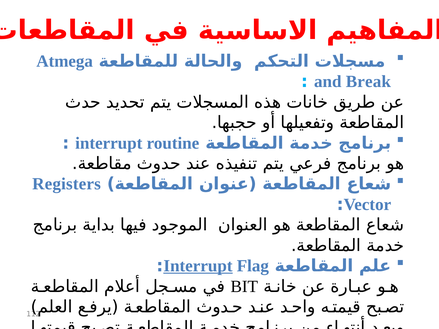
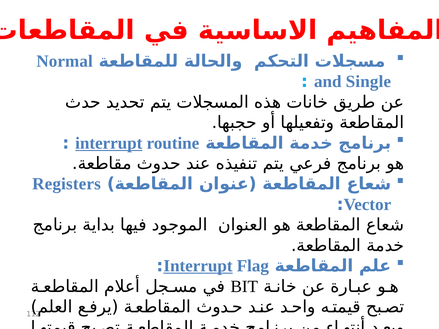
Atmega: Atmega -> Normal
Break: Break -> Single
interrupt at (109, 143) underline: none -> present
